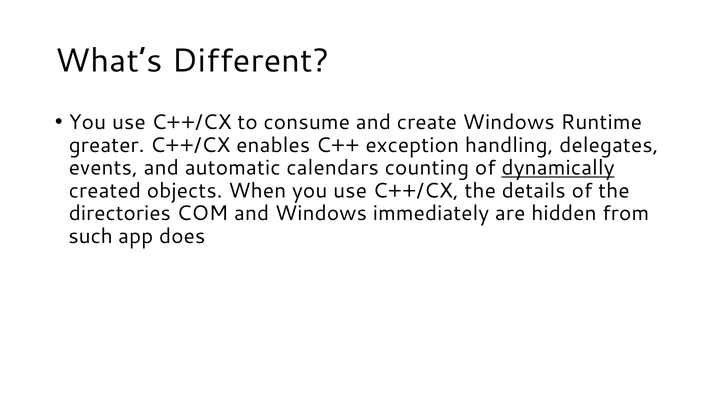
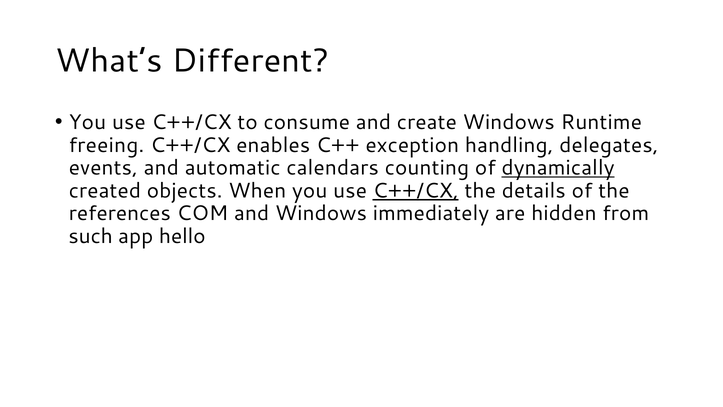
greater: greater -> freeing
C++/CX at (416, 191) underline: none -> present
directories: directories -> references
does: does -> hello
